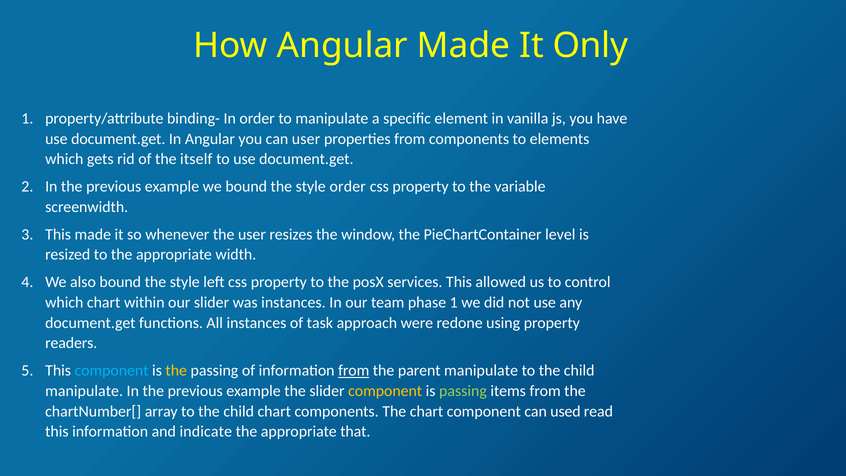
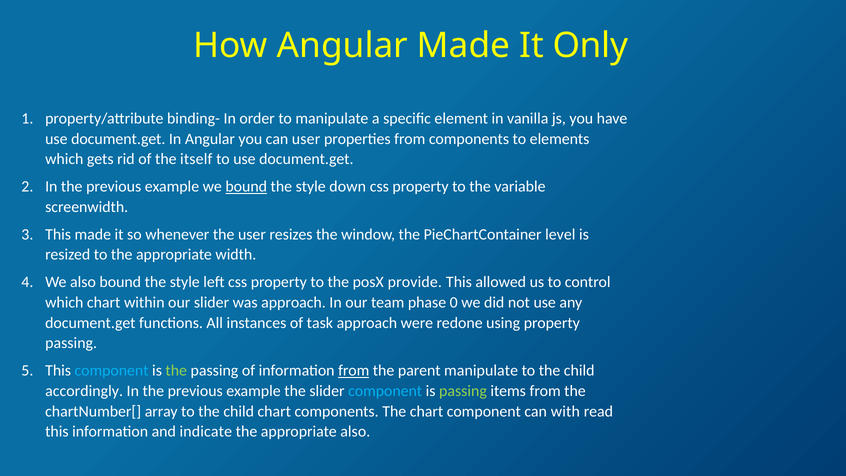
bound at (246, 187) underline: none -> present
style order: order -> down
services: services -> provide
was instances: instances -> approach
phase 1: 1 -> 0
readers at (71, 343): readers -> passing
the at (176, 371) colour: yellow -> light green
manipulate at (84, 391): manipulate -> accordingly
component at (385, 391) colour: yellow -> light blue
used: used -> with
appropriate that: that -> also
